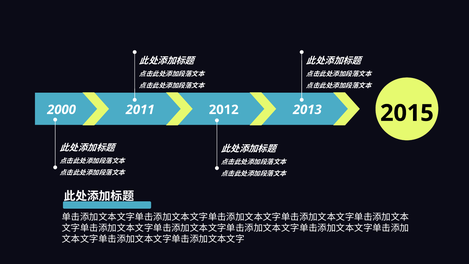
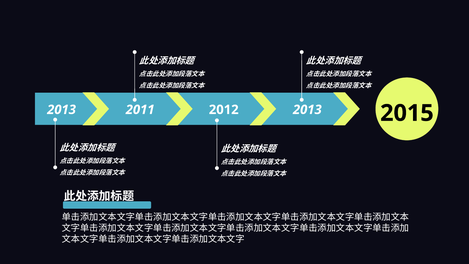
2000 at (62, 110): 2000 -> 2013
